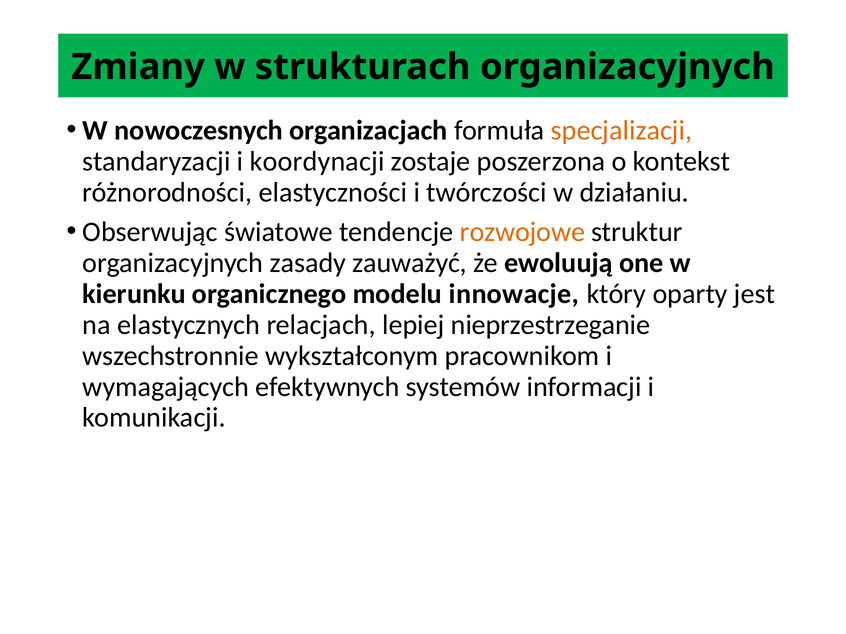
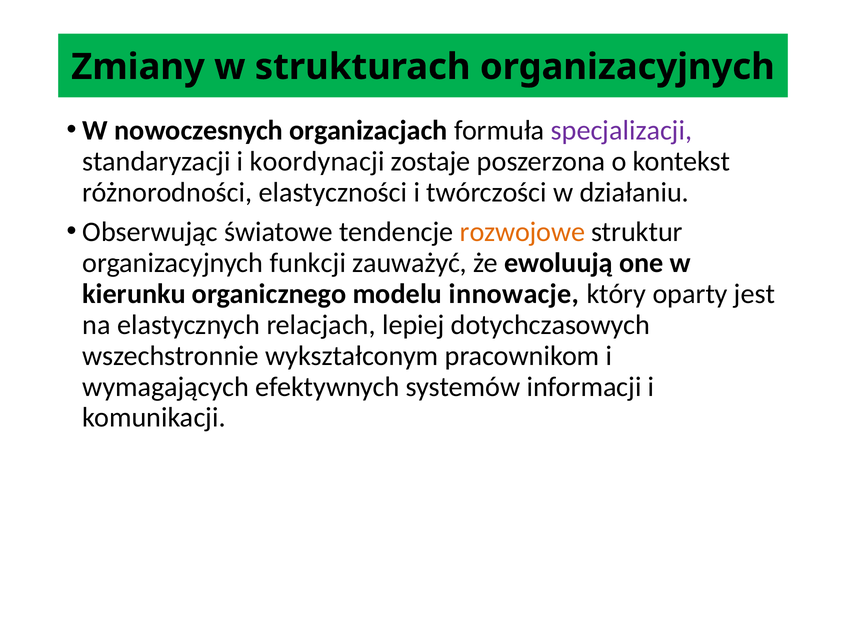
specjalizacji colour: orange -> purple
zasady: zasady -> funkcji
nieprzestrzeganie: nieprzestrzeganie -> dotychczasowych
